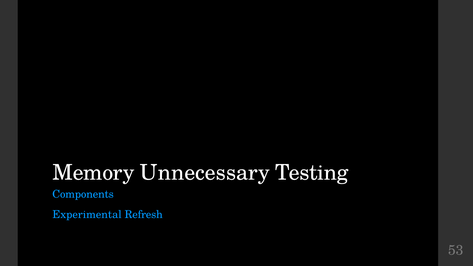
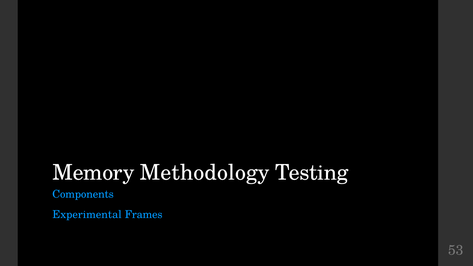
Unnecessary: Unnecessary -> Methodology
Refresh: Refresh -> Frames
